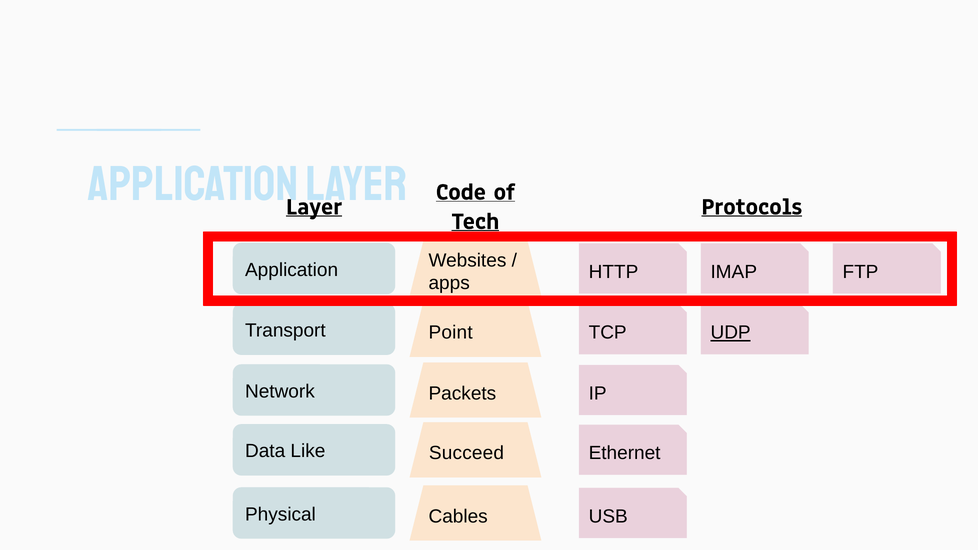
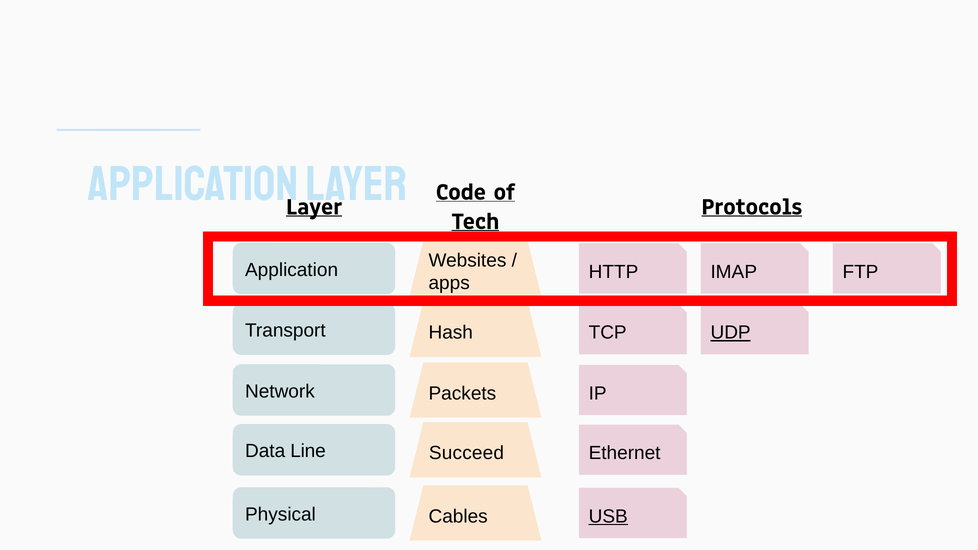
Point: Point -> Hash
Like: Like -> Line
USB underline: none -> present
